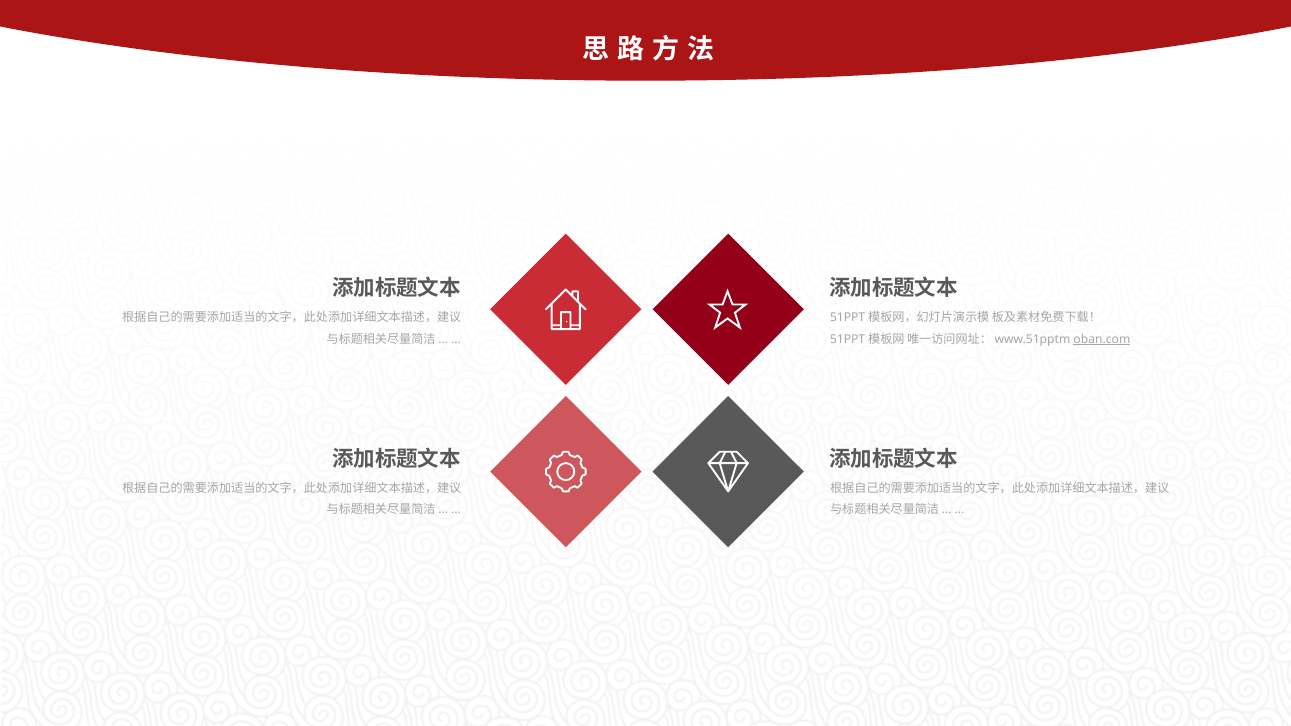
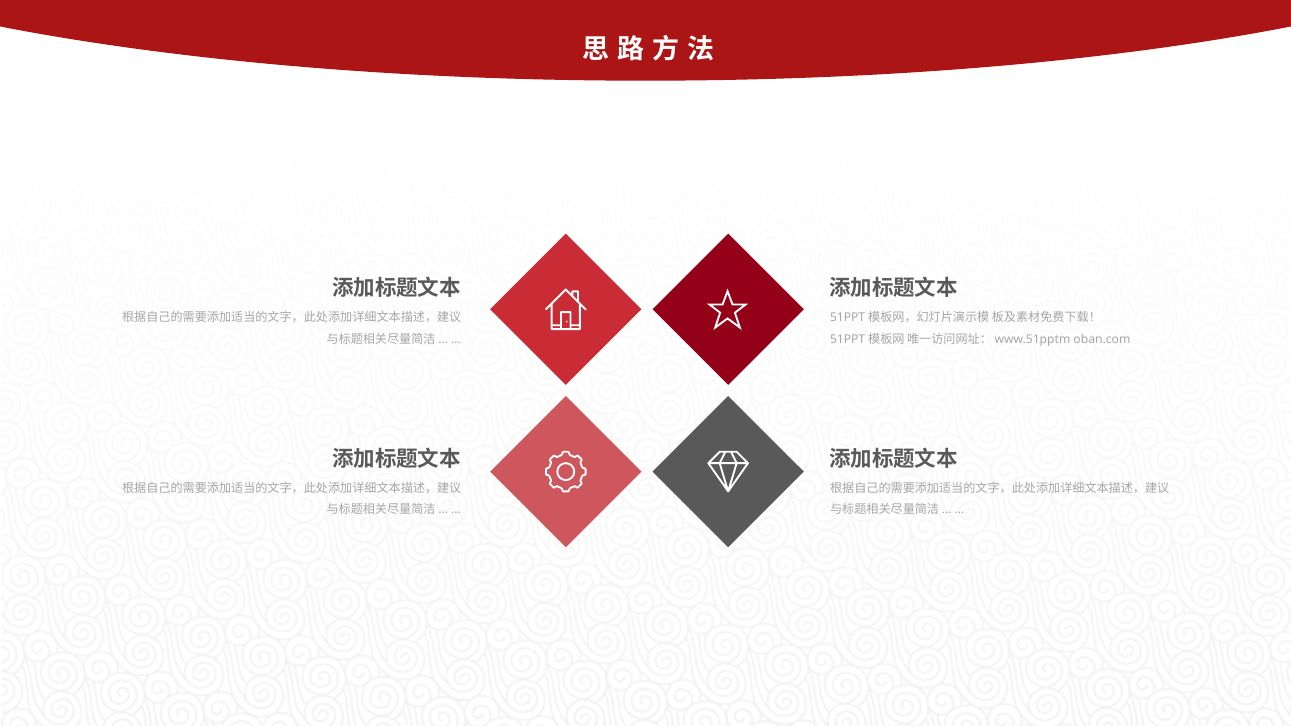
oban.com underline: present -> none
